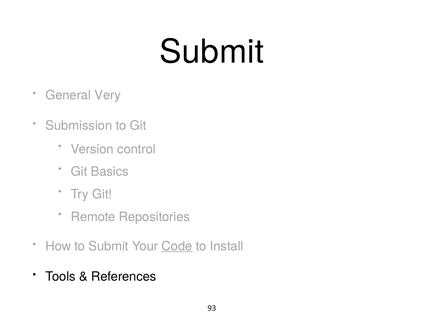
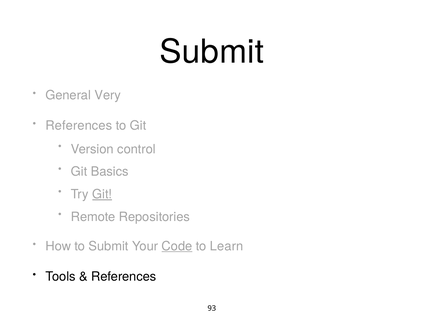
Submission at (79, 125): Submission -> References
Git at (102, 194) underline: none -> present
Install: Install -> Learn
